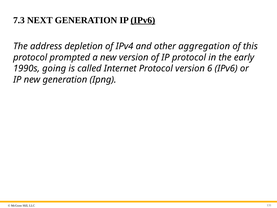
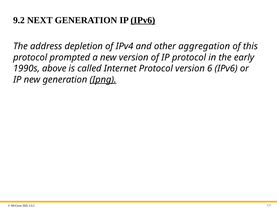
7.3: 7.3 -> 9.2
going: going -> above
Ipng underline: none -> present
